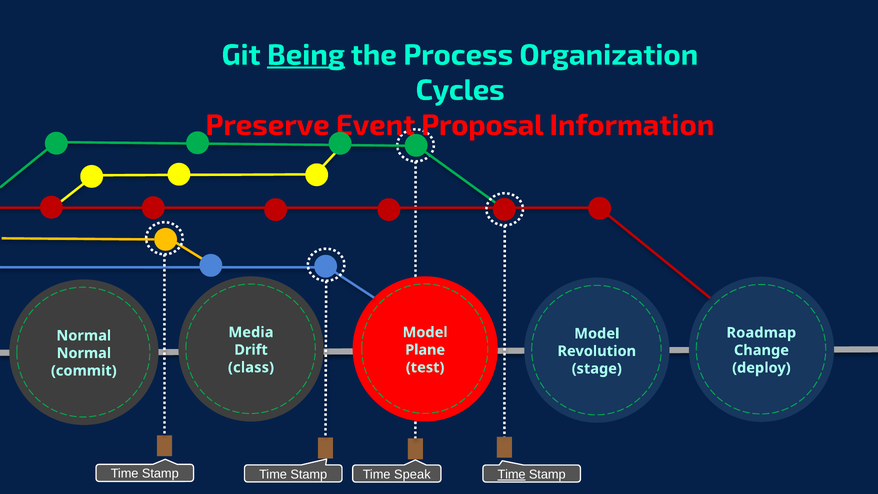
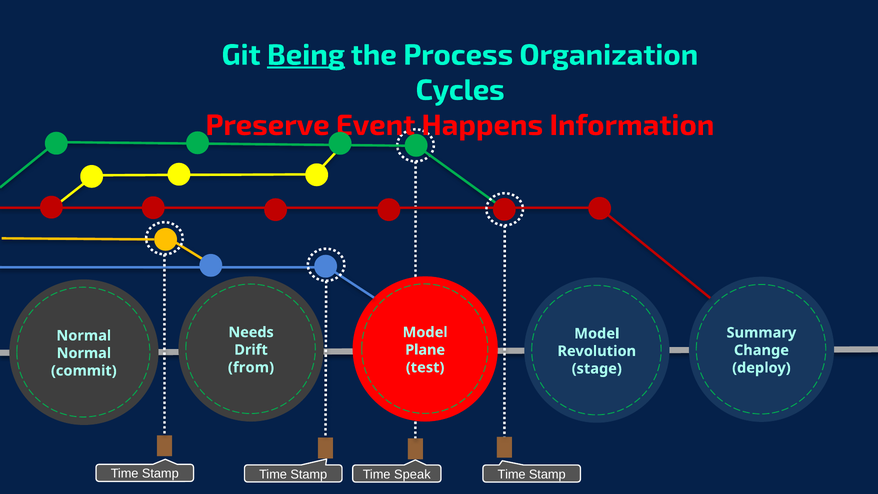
Proposal: Proposal -> Happens
Media: Media -> Needs
Roadmap: Roadmap -> Summary
class: class -> from
Time at (512, 474) underline: present -> none
